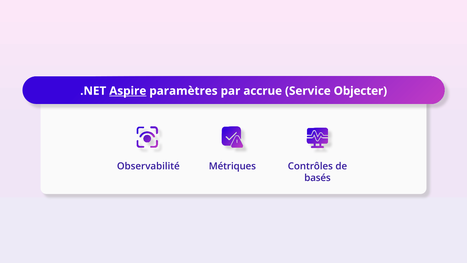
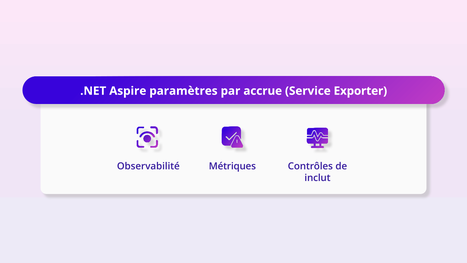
Aspire underline: present -> none
Objecter: Objecter -> Exporter
basés: basés -> inclut
